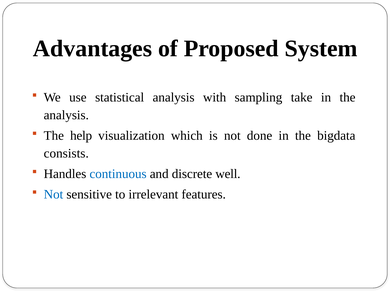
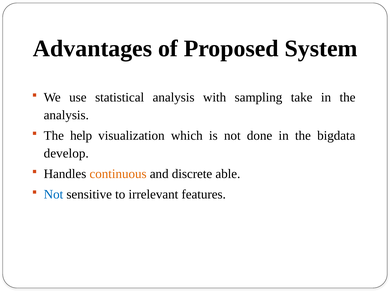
consists: consists -> develop
continuous colour: blue -> orange
well: well -> able
